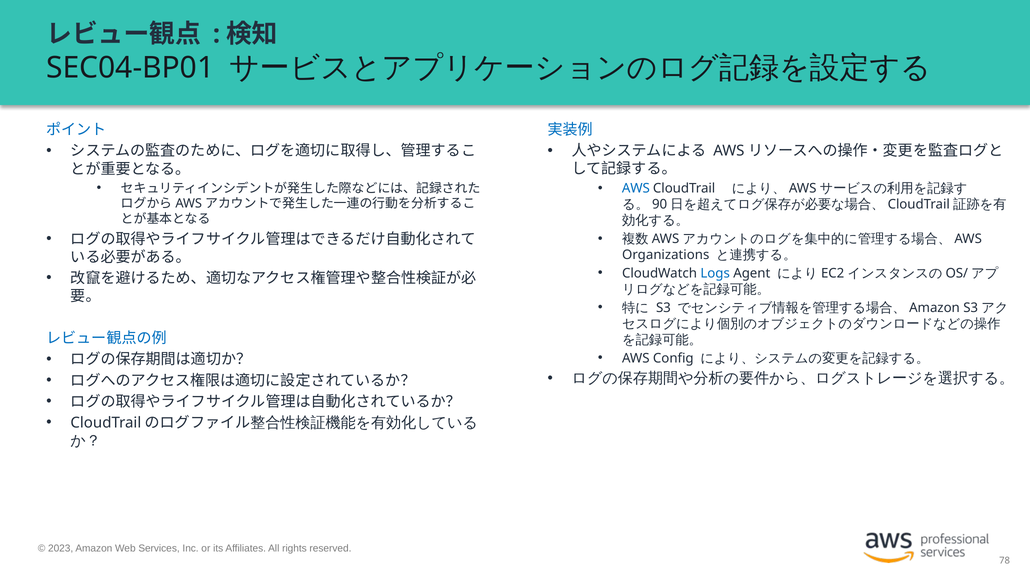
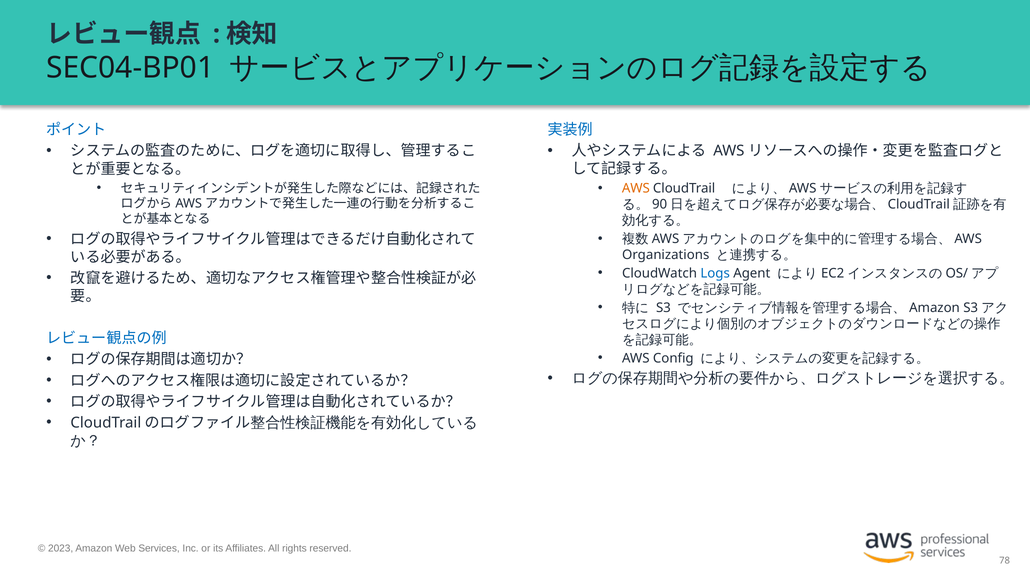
AWS at (636, 188) colour: blue -> orange
